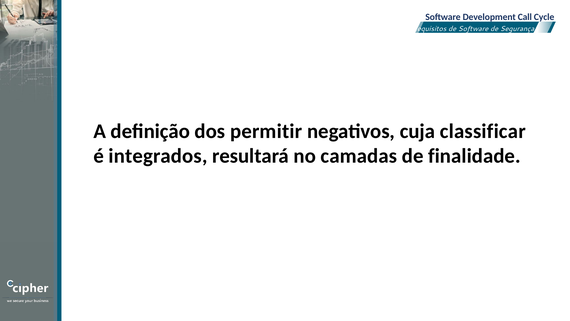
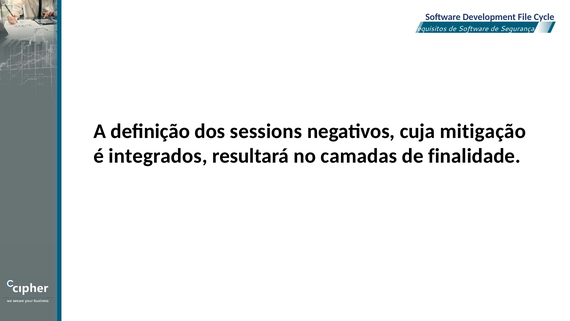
Call: Call -> File
permitir: permitir -> sessions
classificar: classificar -> mitigação
